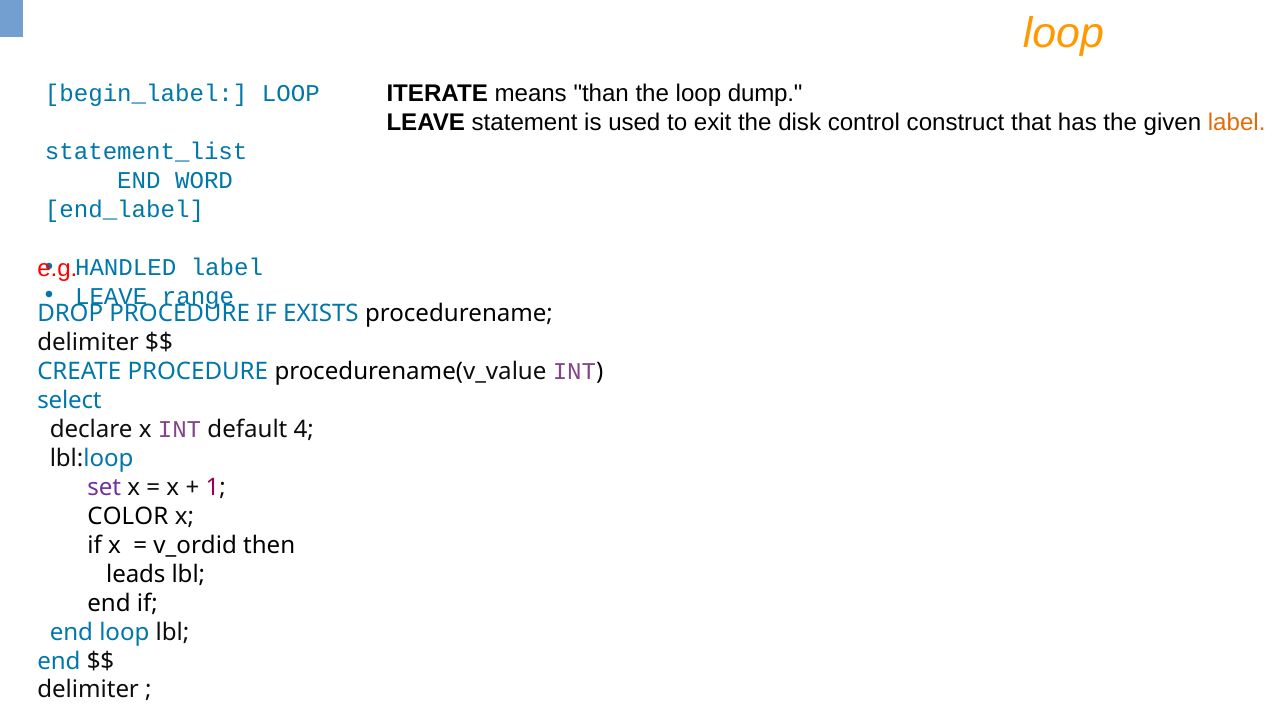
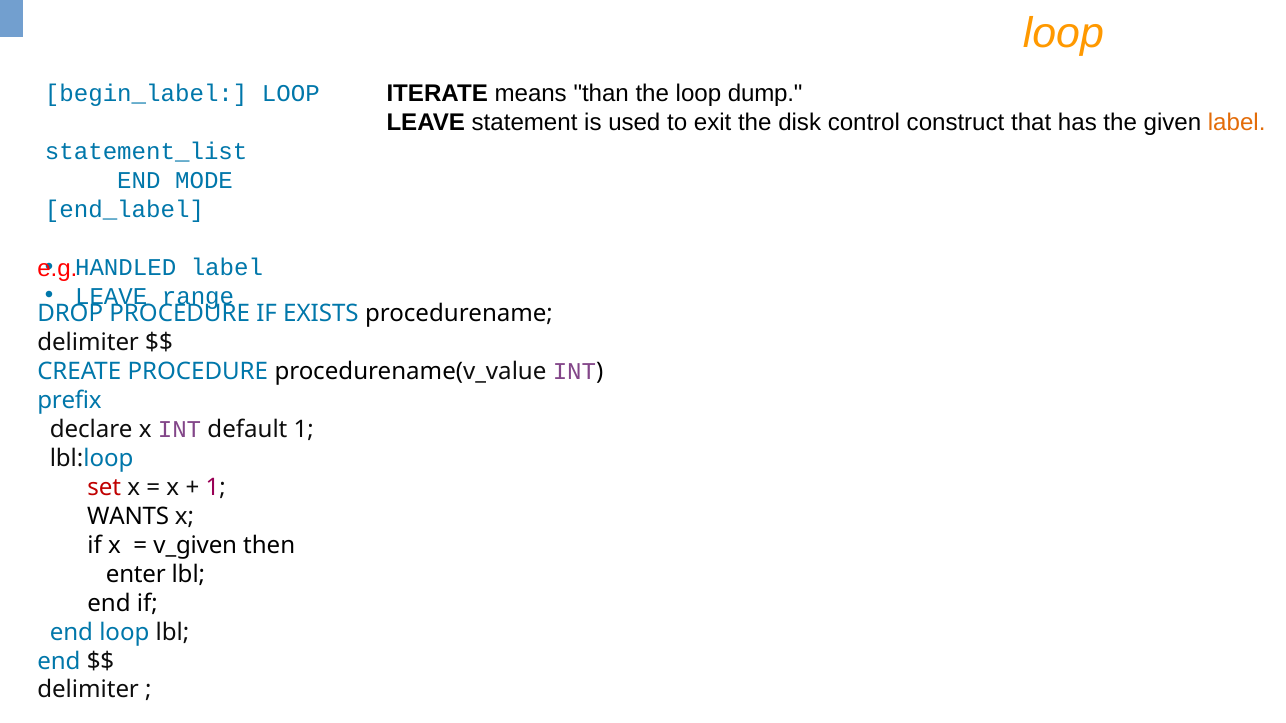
WORD: WORD -> MODE
select: select -> prefix
default 4: 4 -> 1
set colour: purple -> red
COLOR: COLOR -> WANTS
v_ordid: v_ordid -> v_given
leads: leads -> enter
